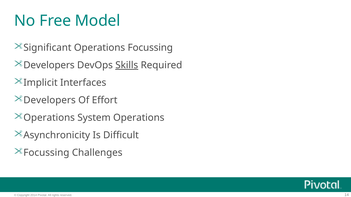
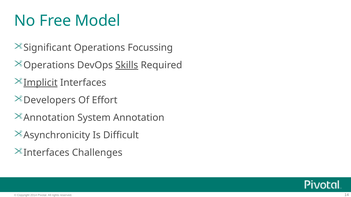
Developers at (49, 65): Developers -> Operations
Implicit underline: none -> present
Operations at (49, 118): Operations -> Annotation
System Operations: Operations -> Annotation
Focussing at (46, 153): Focussing -> Interfaces
